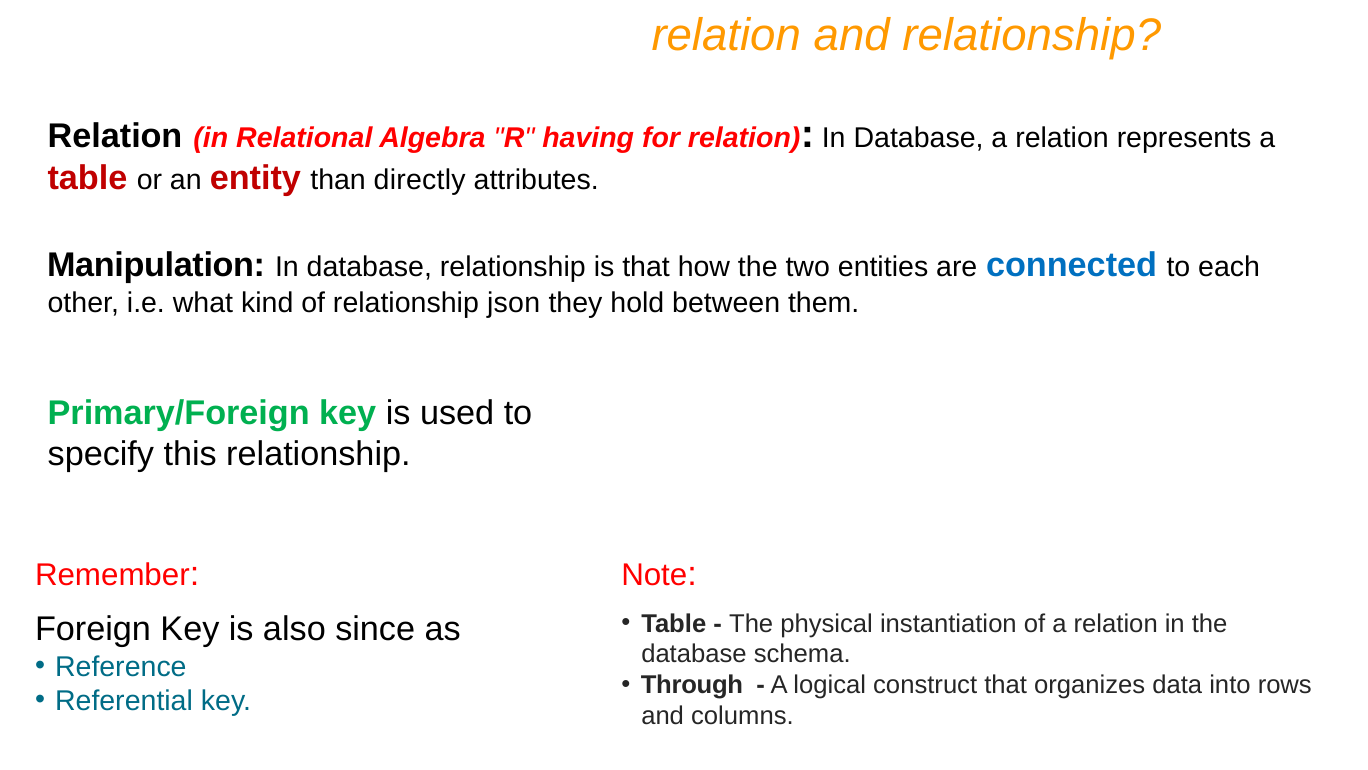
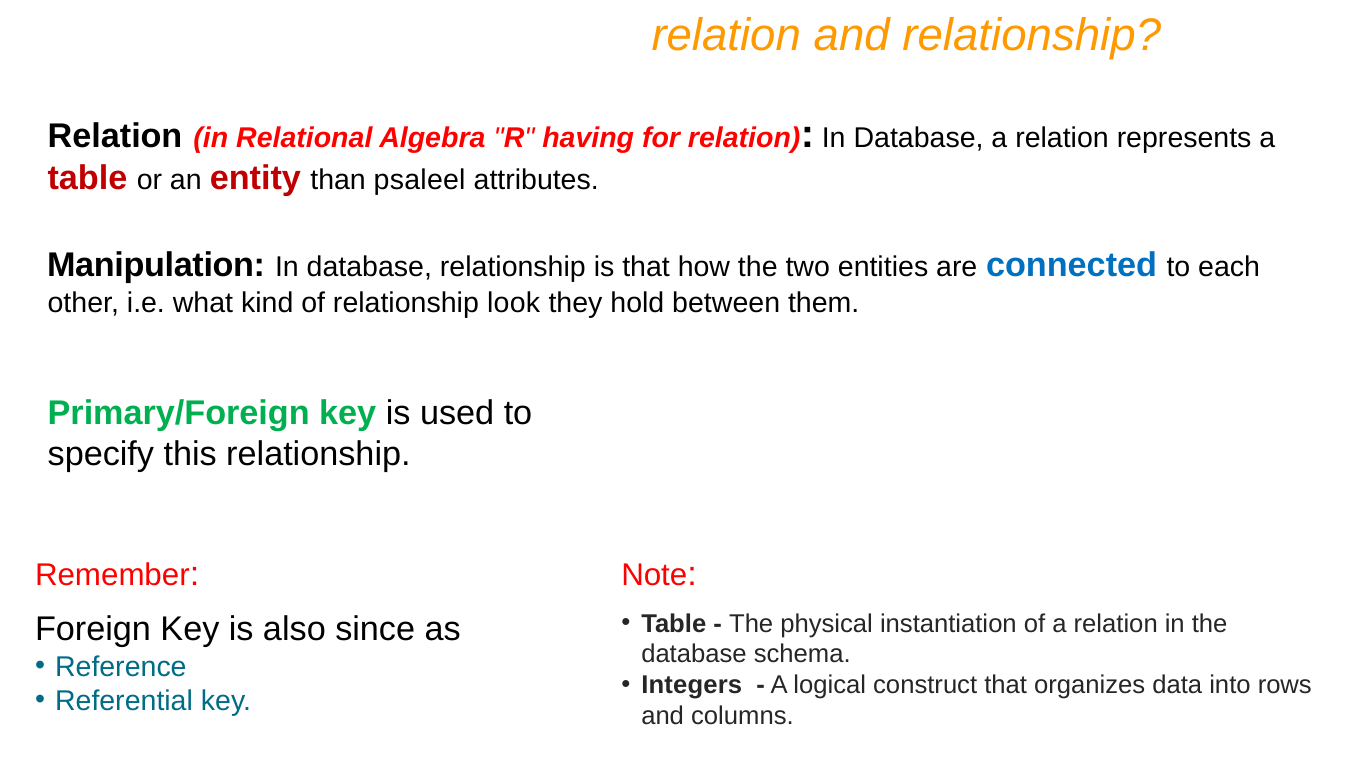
directly: directly -> psaleel
json: json -> look
Through: Through -> Integers
